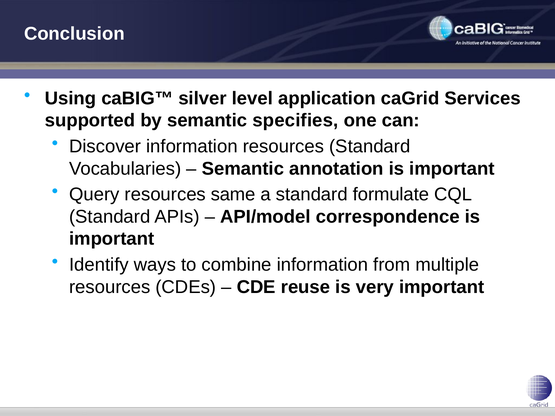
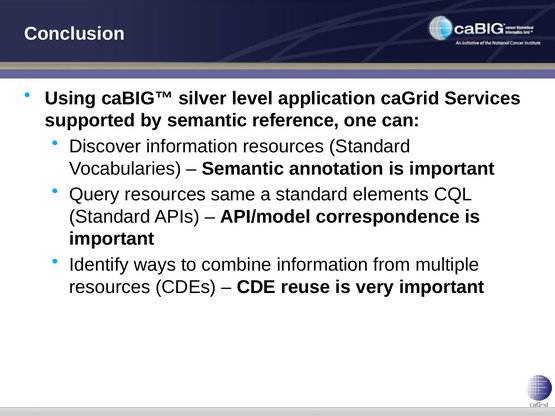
specifies: specifies -> reference
formulate: formulate -> elements
